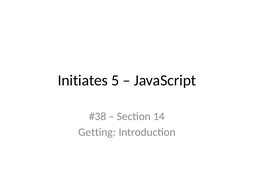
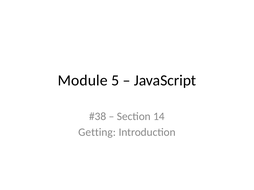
Initiates: Initiates -> Module
